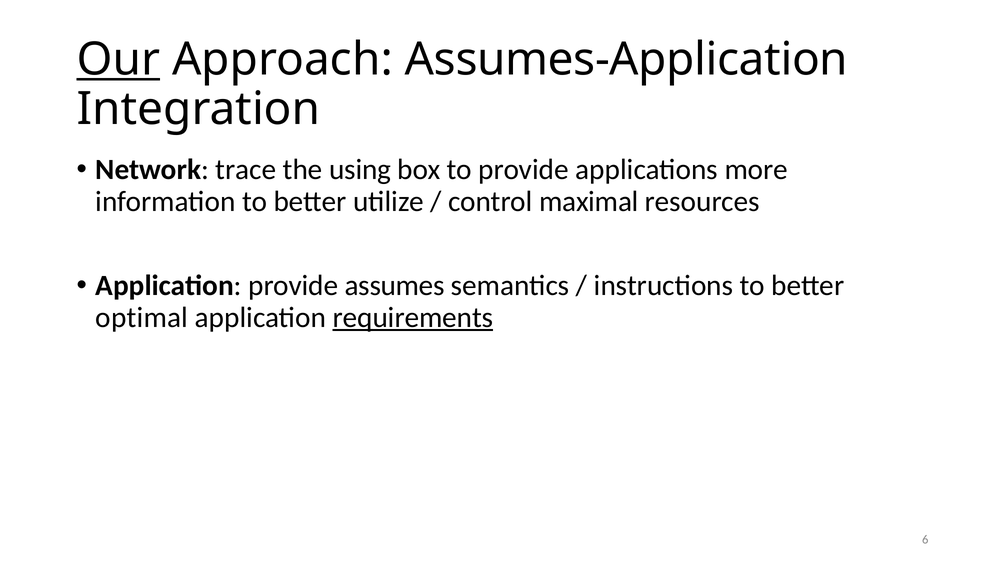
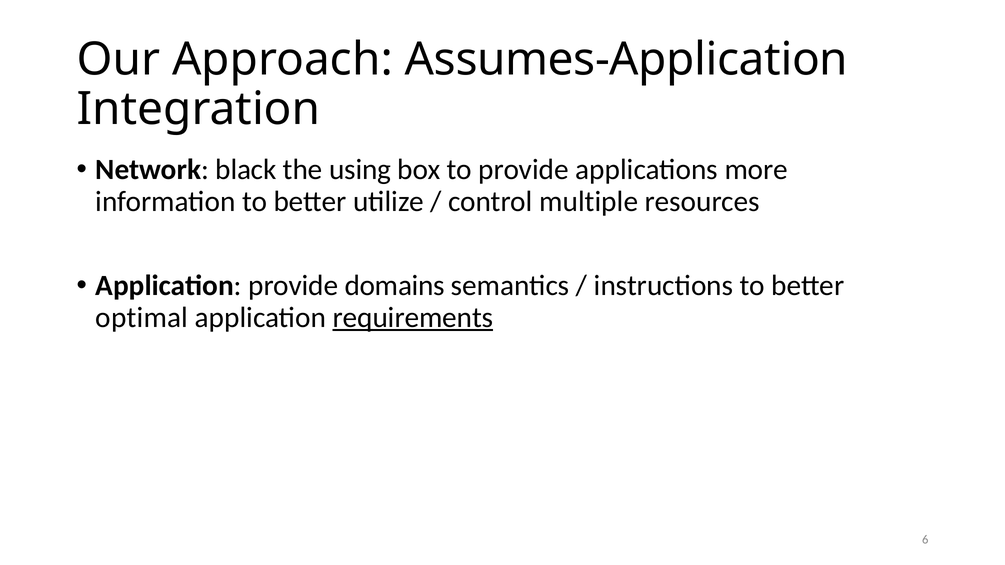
Our underline: present -> none
trace: trace -> black
maximal: maximal -> multiple
assumes: assumes -> domains
